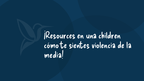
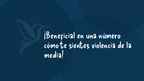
¡Resources: ¡Resources -> ¡Beneficial
children: children -> número
